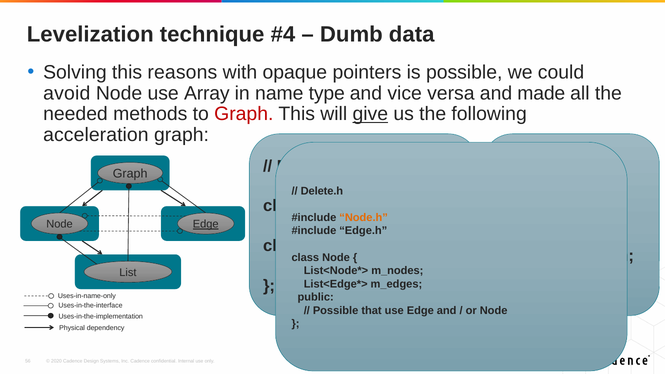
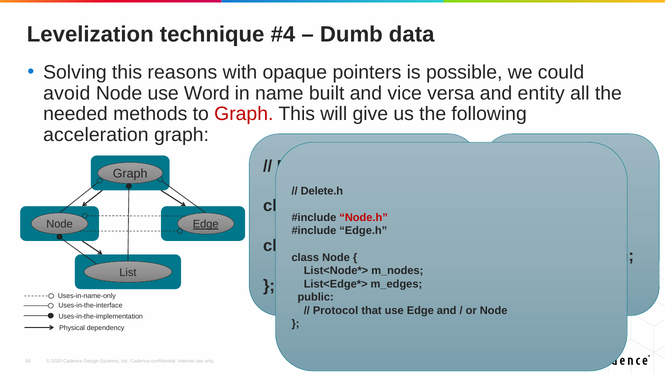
Array: Array -> Word
type: type -> built
made: made -> entity
give underline: present -> none
Node.h at (364, 218) colour: orange -> red
Possible at (336, 311): Possible -> Protocol
